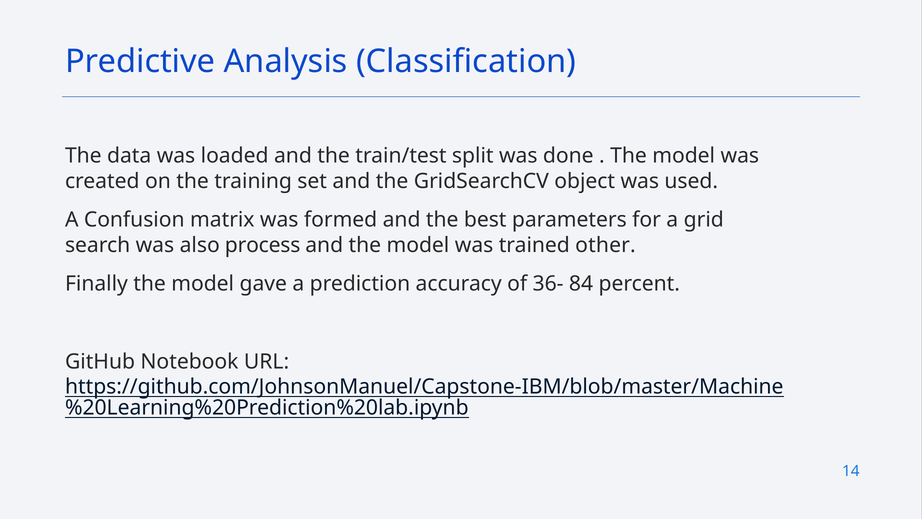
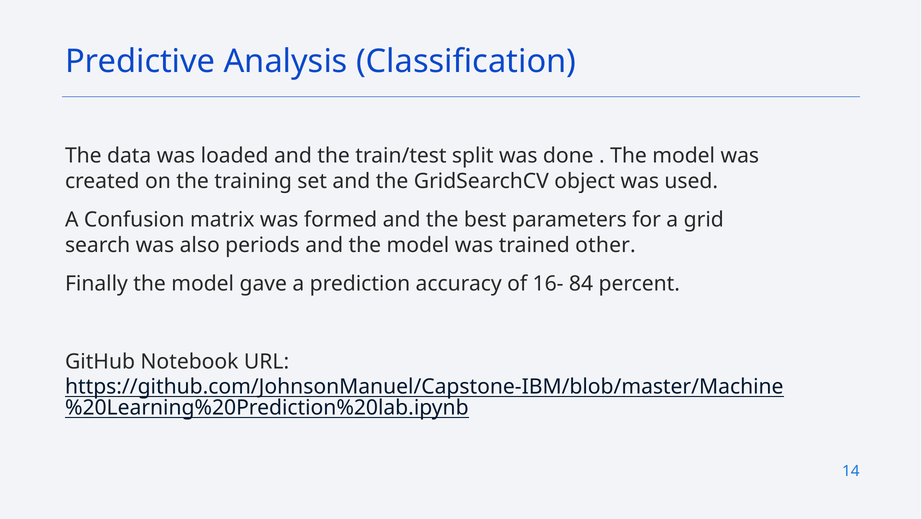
process: process -> periods
36-: 36- -> 16-
